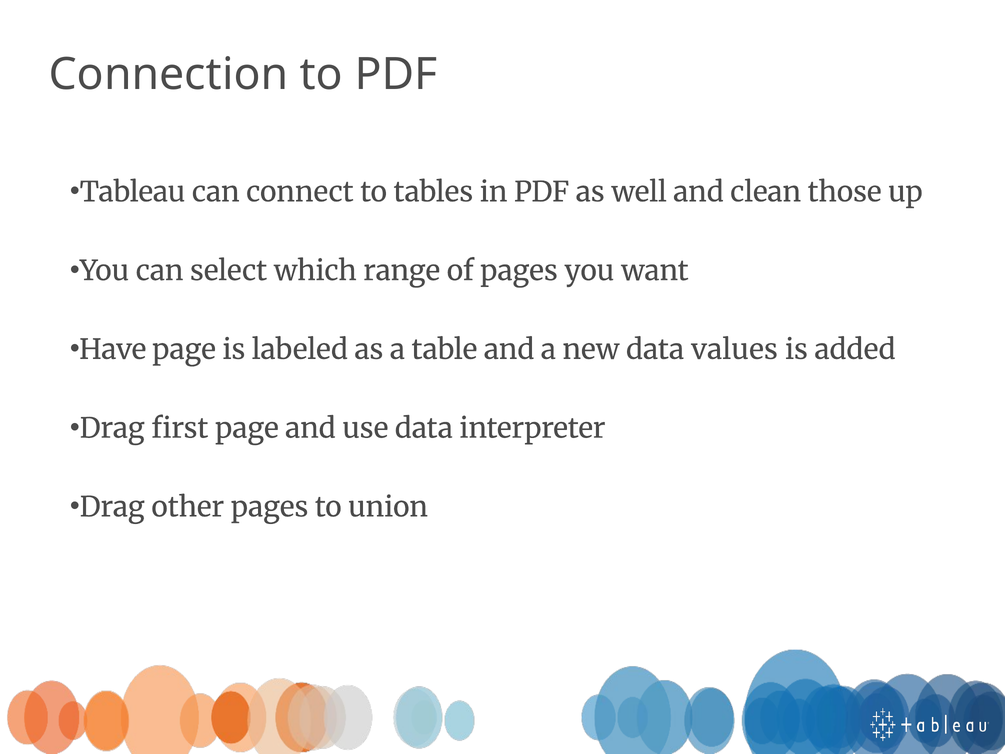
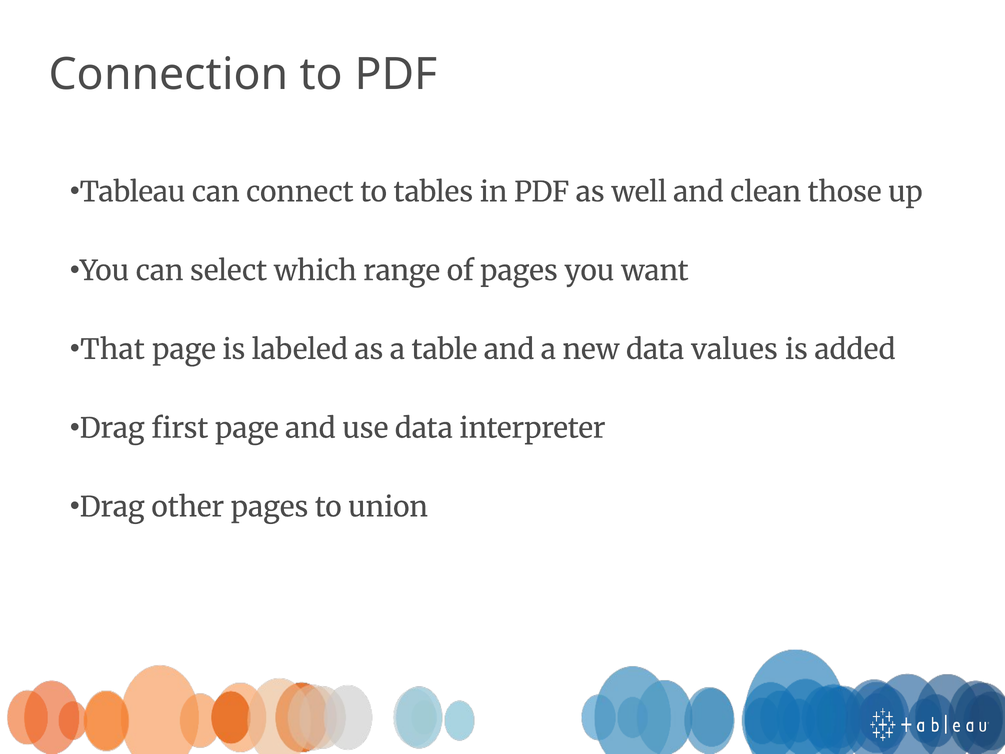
Have: Have -> That
